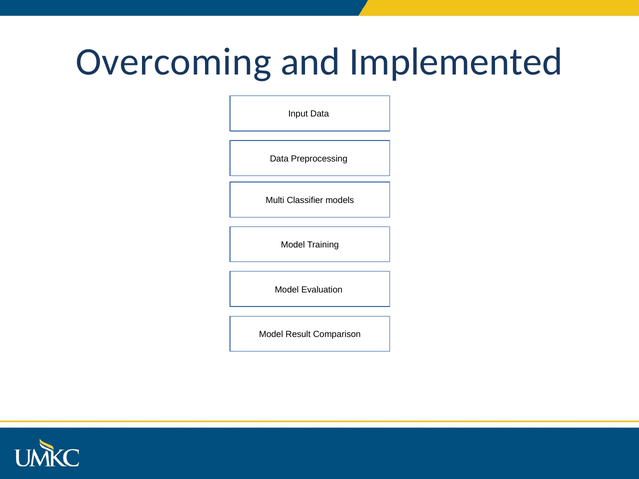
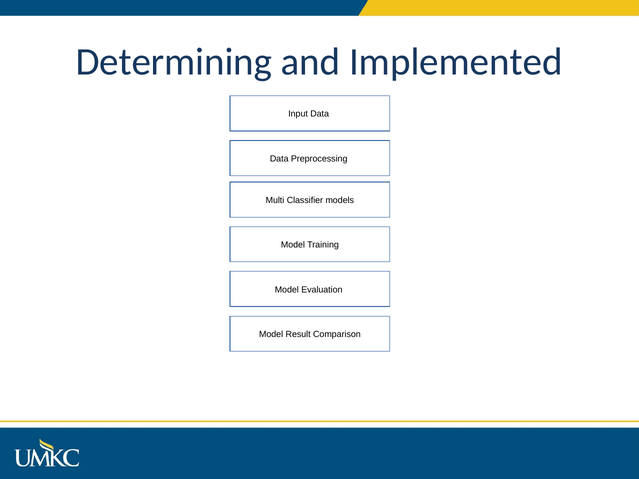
Overcoming: Overcoming -> Determining
